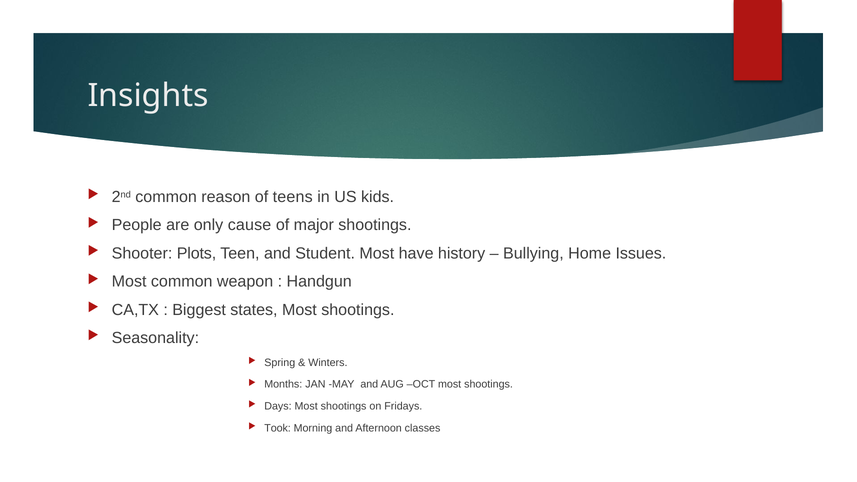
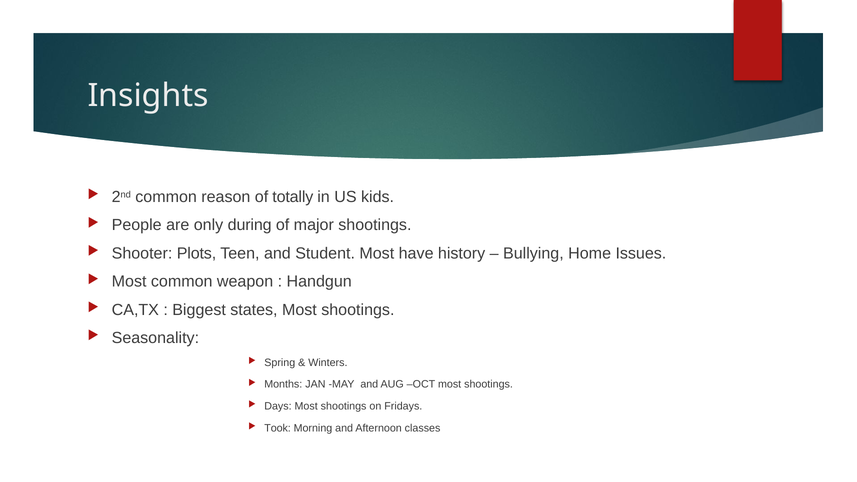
teens: teens -> totally
cause: cause -> during
